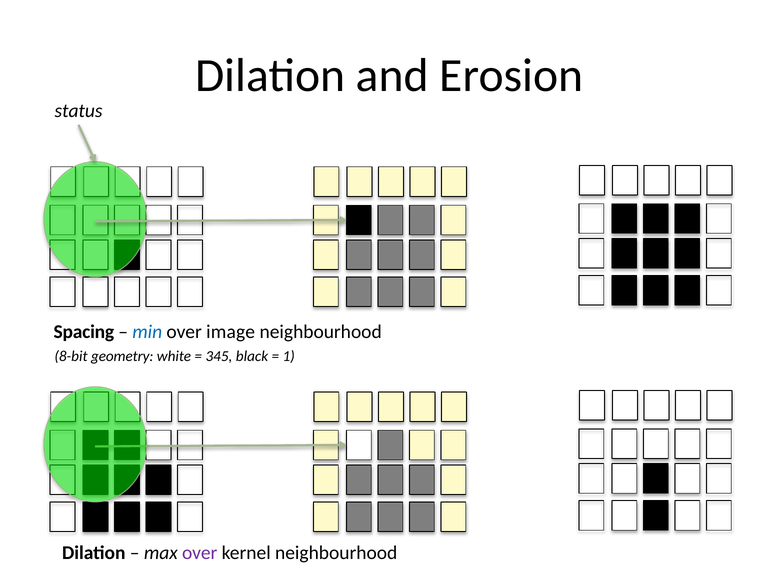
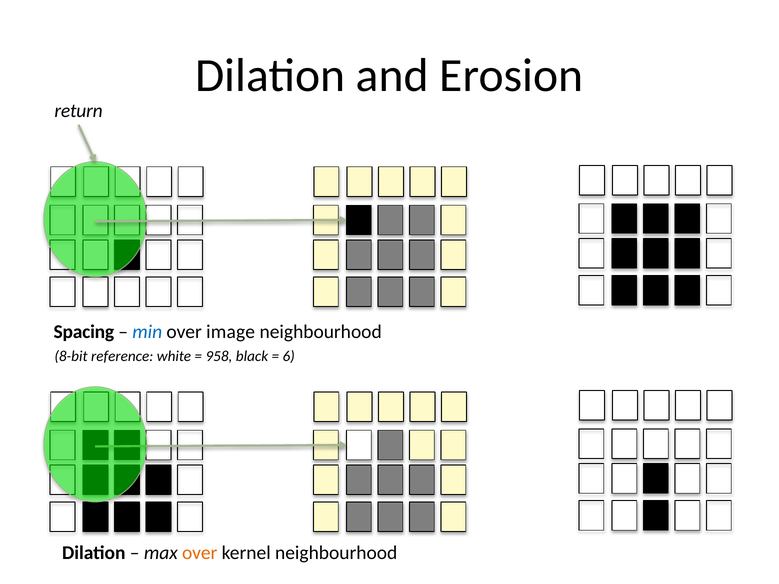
status: status -> return
geometry: geometry -> reference
345: 345 -> 958
1: 1 -> 6
over at (200, 553) colour: purple -> orange
